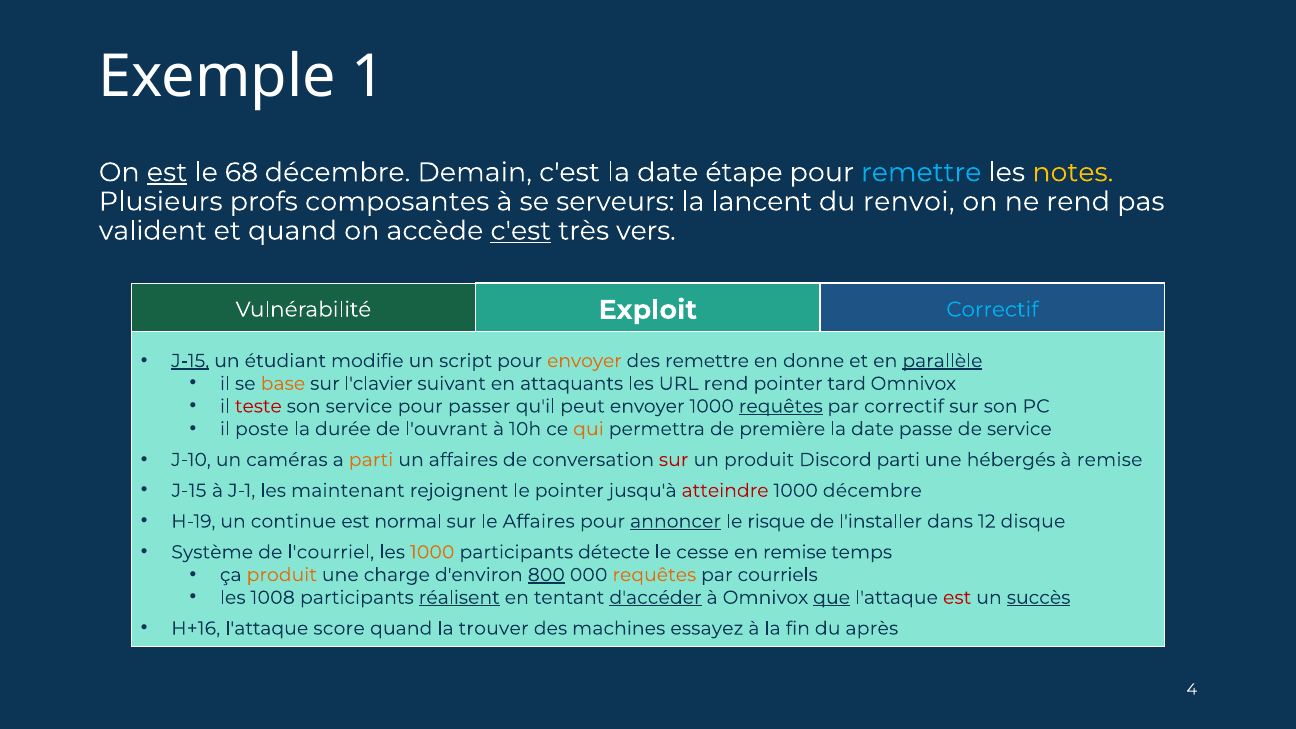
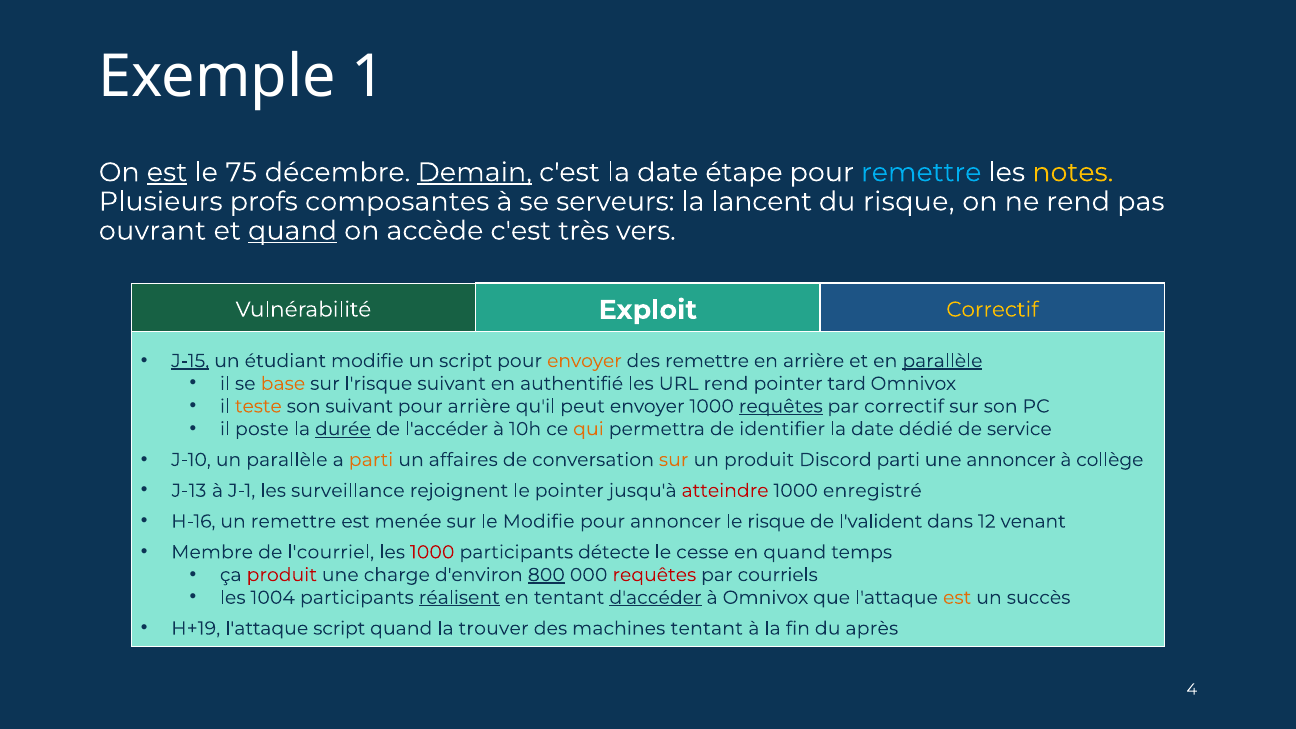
68: 68 -> 75
Demain underline: none -> present
du renvoi: renvoi -> risque
valident: valident -> ouvrant
quand at (293, 231) underline: none -> present
c'est at (521, 231) underline: present -> none
Correctif at (992, 310) colour: light blue -> yellow
en donne: donne -> arrière
l'clavier: l'clavier -> l'risque
attaquants: attaquants -> authentifié
teste colour: red -> orange
son service: service -> suivant
pour passer: passer -> arrière
durée underline: none -> present
l'ouvrant: l'ouvrant -> l'accéder
première: première -> identifier
passe: passe -> dédié
un caméras: caméras -> parallèle
sur at (674, 460) colour: red -> orange
une hébergés: hébergés -> annoncer
à remise: remise -> collège
J-15 at (189, 491): J-15 -> J-13
maintenant: maintenant -> surveillance
1000 décembre: décembre -> enregistré
H-19: H-19 -> H-16
un continue: continue -> remettre
normal: normal -> menée
le Affaires: Affaires -> Modifie
annoncer at (676, 521) underline: present -> none
l'installer: l'installer -> l'valident
disque: disque -> venant
Système: Système -> Membre
1000 at (432, 552) colour: orange -> red
en remise: remise -> quand
produit at (282, 575) colour: orange -> red
requêtes at (654, 575) colour: orange -> red
1008: 1008 -> 1004
que underline: present -> none
est at (957, 598) colour: red -> orange
succès underline: present -> none
H+16: H+16 -> H+19
l'attaque score: score -> script
machines essayez: essayez -> tentant
